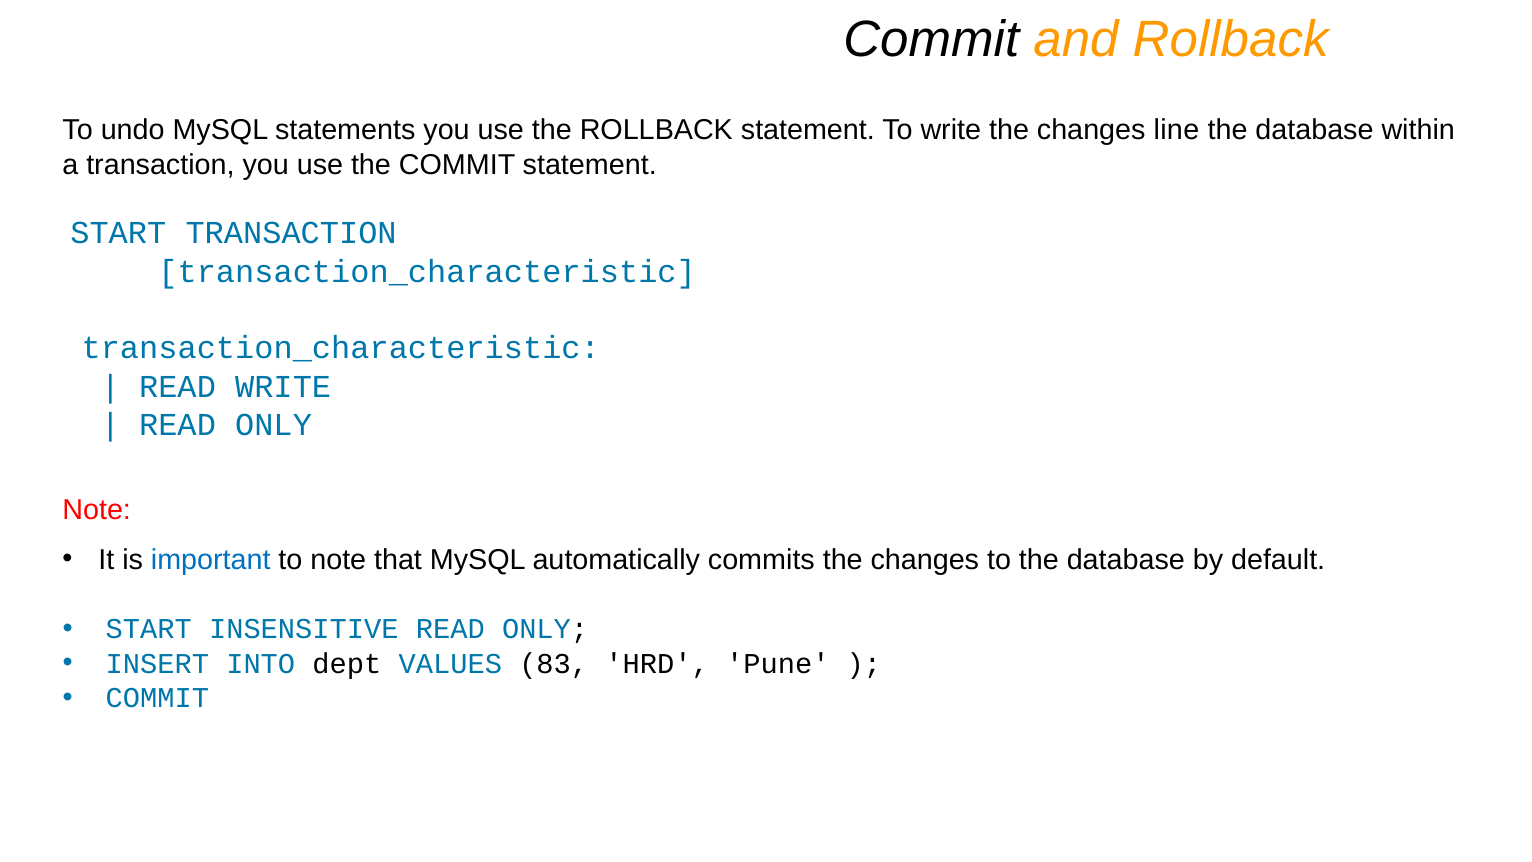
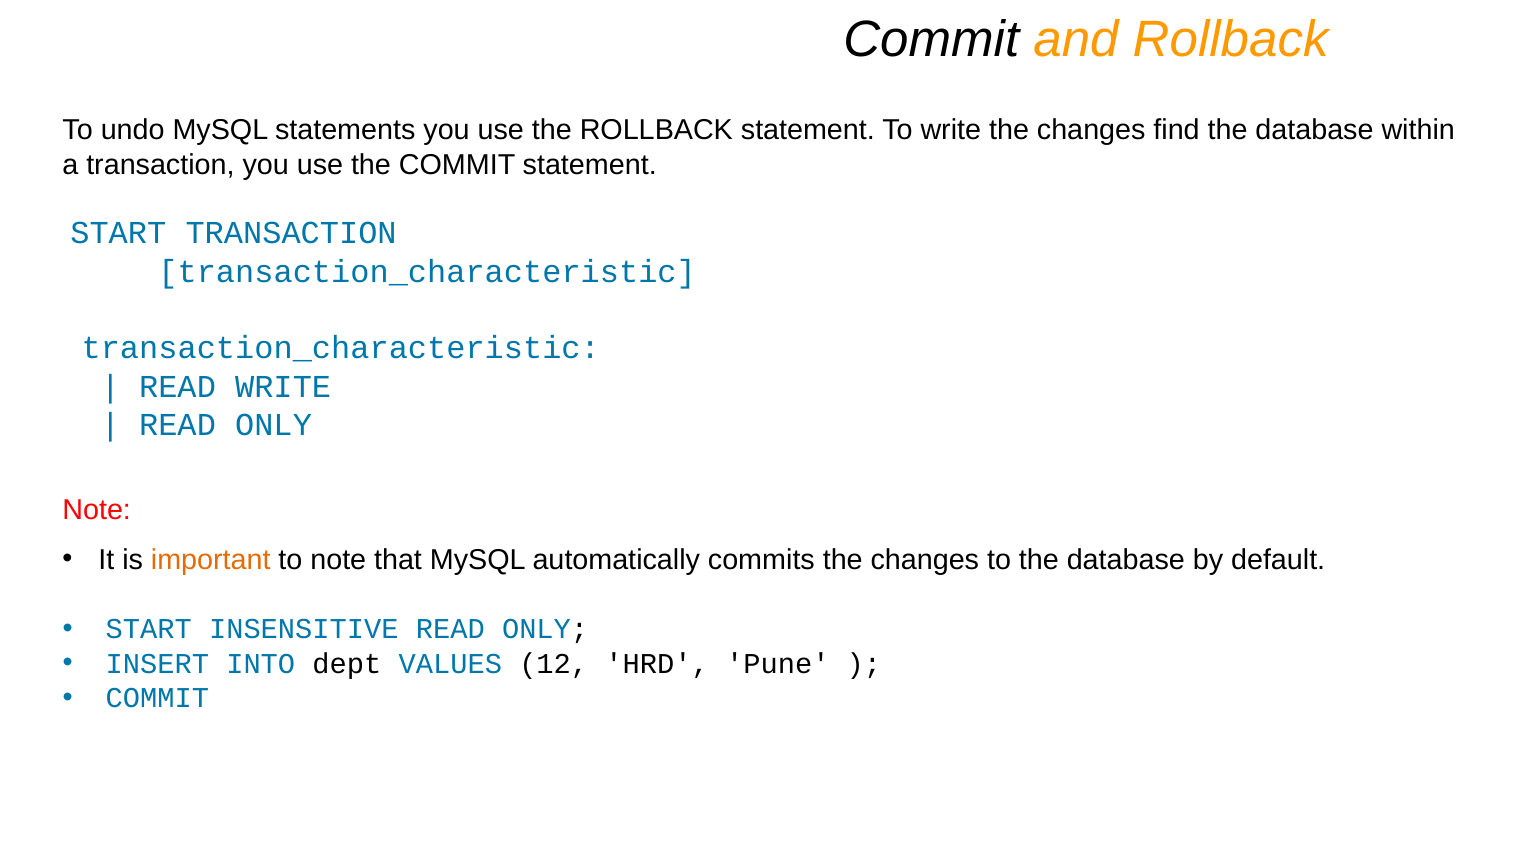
line: line -> find
important colour: blue -> orange
83: 83 -> 12
